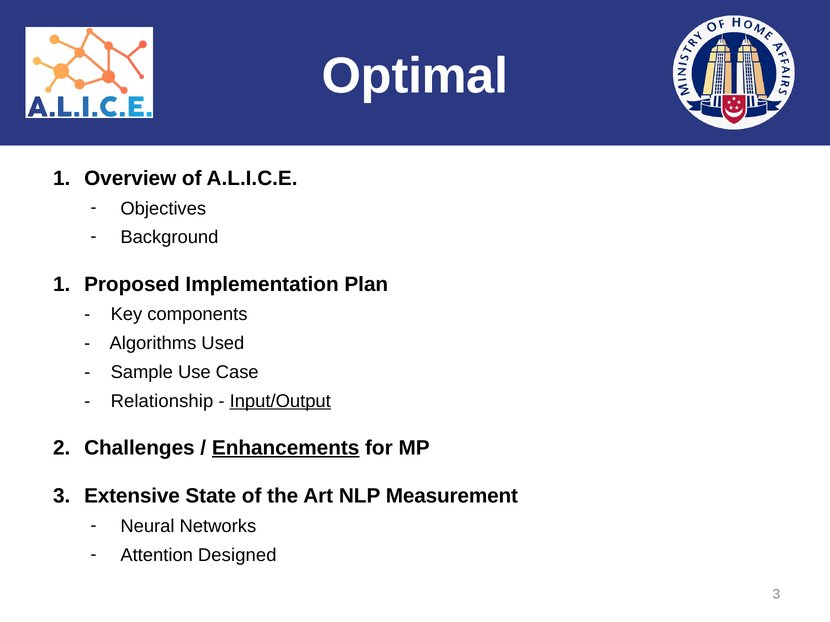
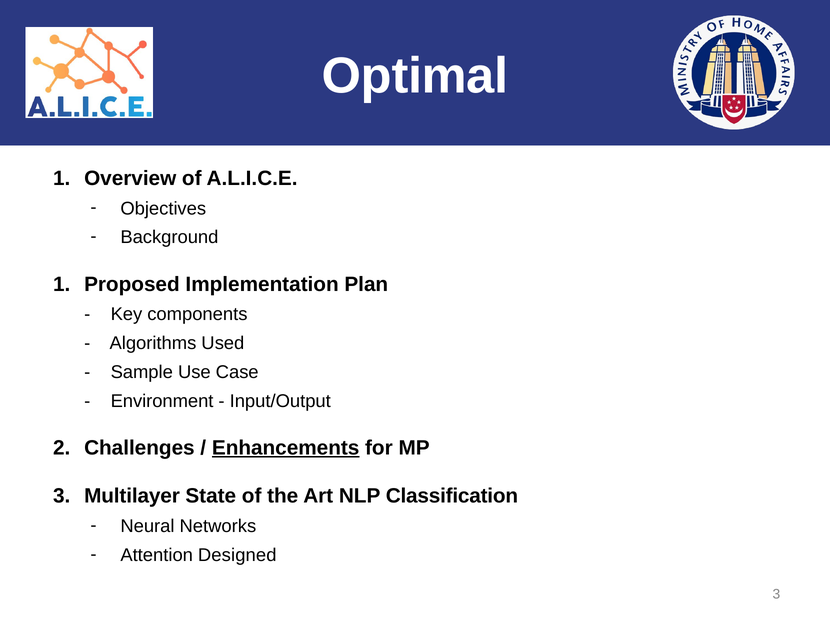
Relationship: Relationship -> Environment
Input/Output underline: present -> none
Extensive: Extensive -> Multilayer
Measurement: Measurement -> Classification
